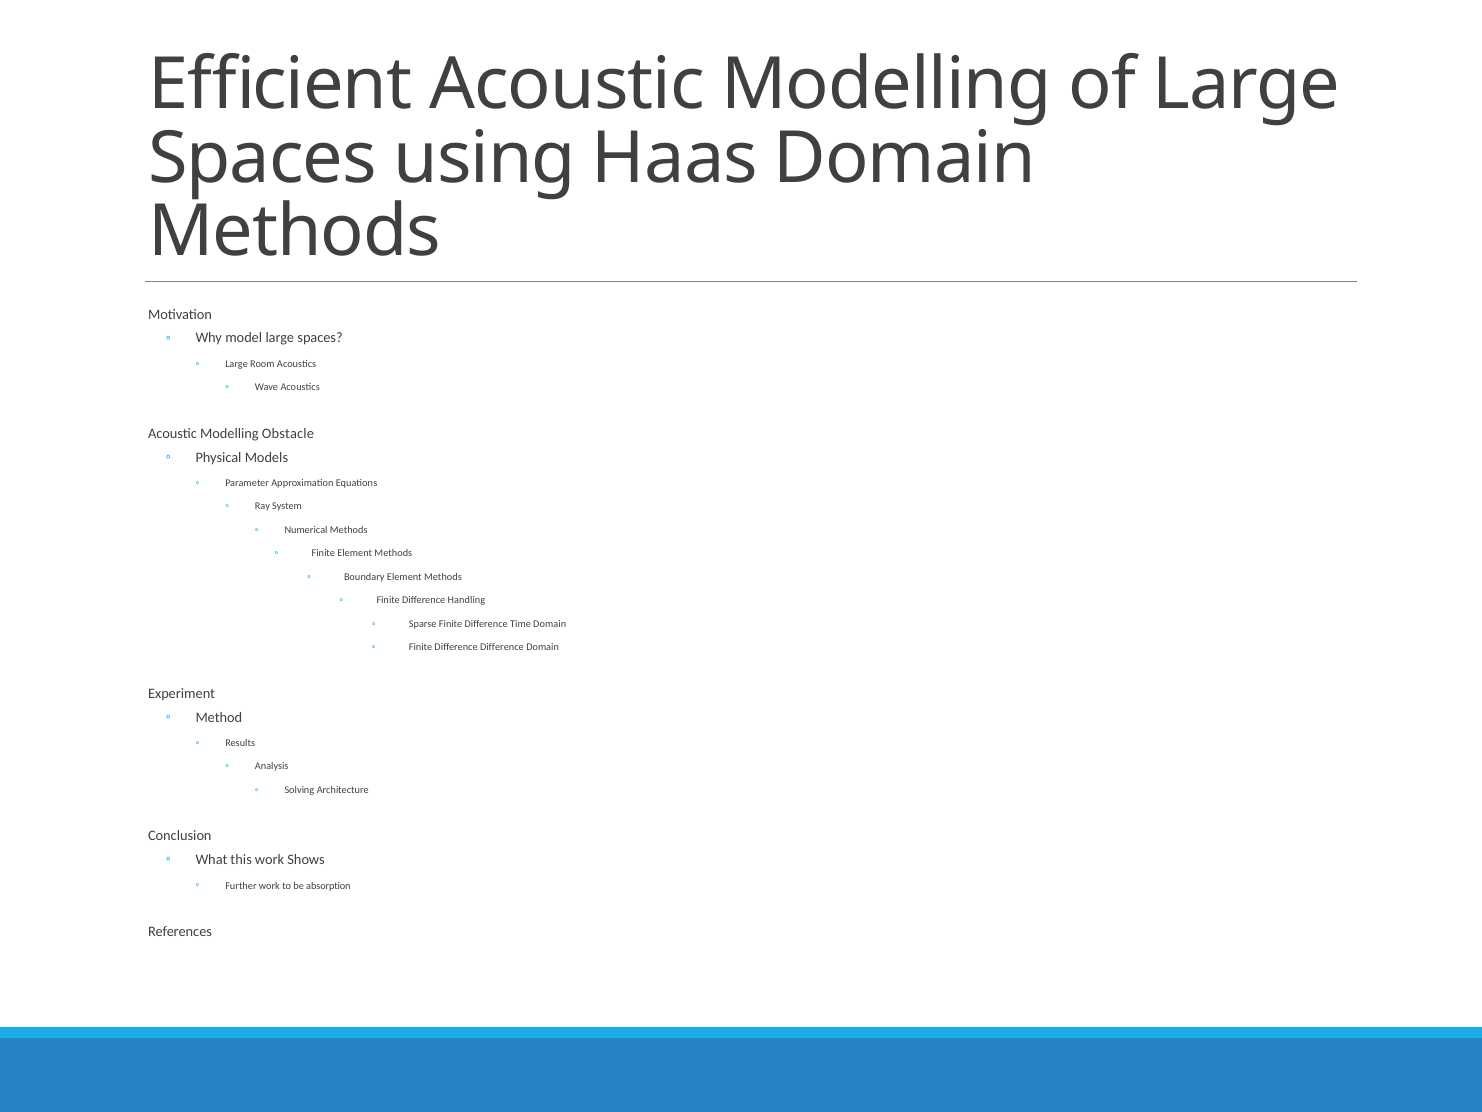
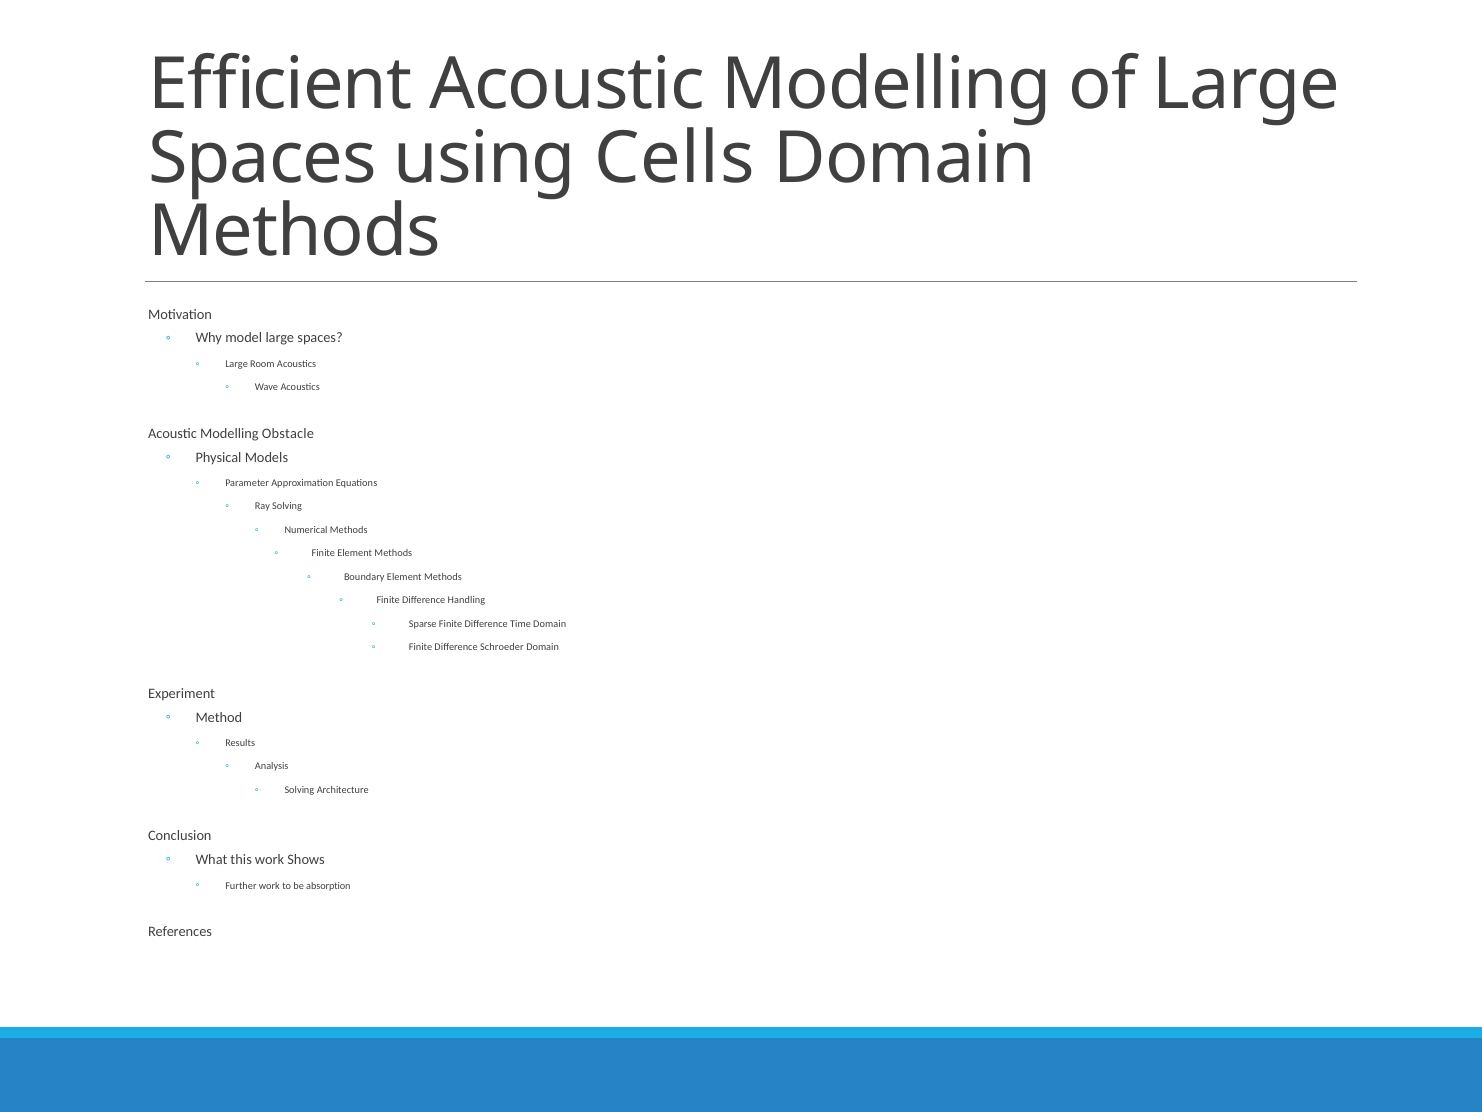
Haas: Haas -> Cells
Ray System: System -> Solving
Difference Difference: Difference -> Schroeder
